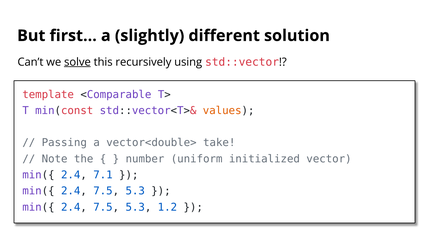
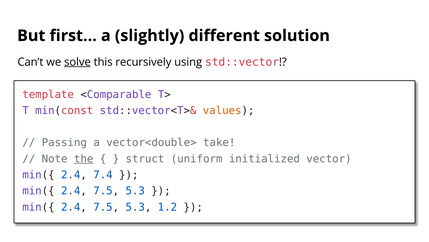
the underline: none -> present
number: number -> struct
7.1: 7.1 -> 7.4
